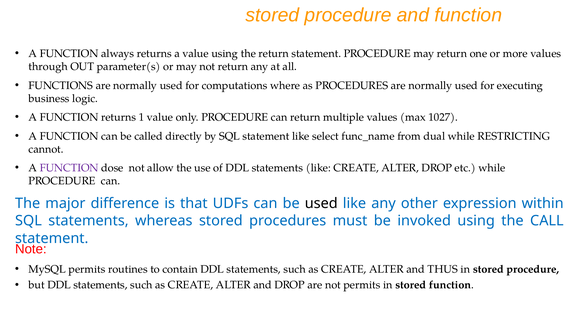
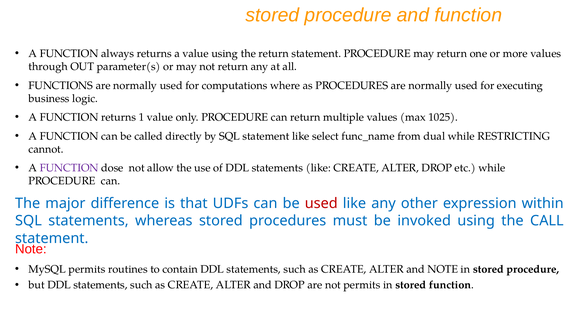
1027: 1027 -> 1025
used at (321, 203) colour: black -> red
and THUS: THUS -> NOTE
